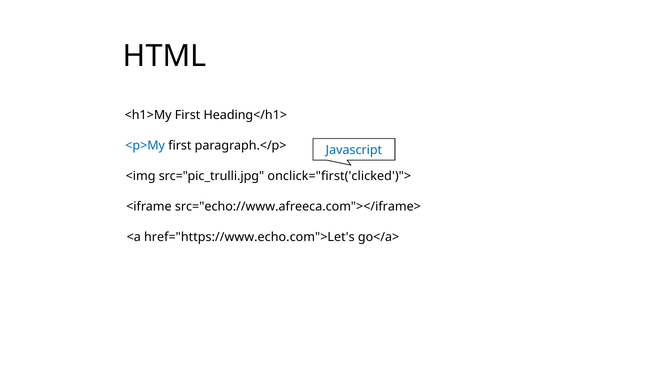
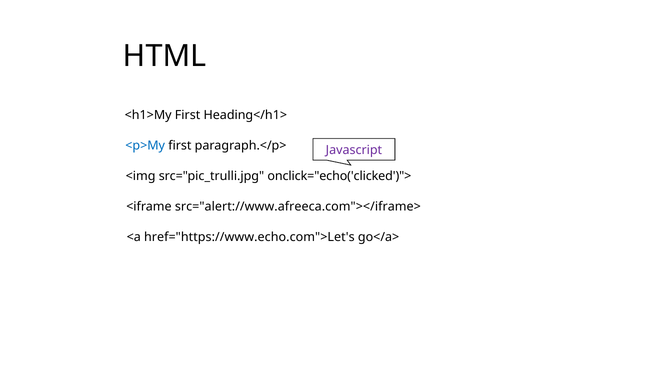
Javascript colour: blue -> purple
onclick="first('clicked')">: onclick="first('clicked')"> -> onclick="echo('clicked')">
src="echo://www.afreeca.com"></iframe>: src="echo://www.afreeca.com"></iframe> -> src="alert://www.afreeca.com"></iframe>
